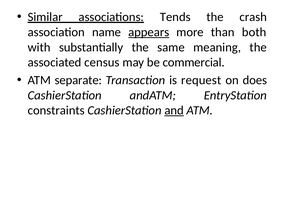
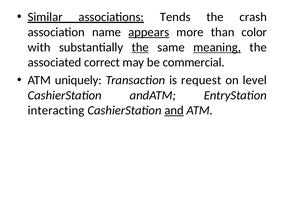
both: both -> color
the at (140, 47) underline: none -> present
meaning underline: none -> present
census: census -> correct
separate: separate -> uniquely
does: does -> level
constraints: constraints -> interacting
